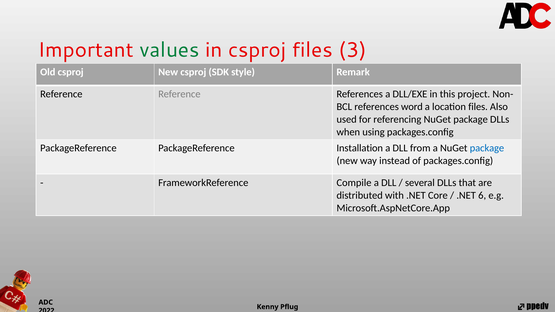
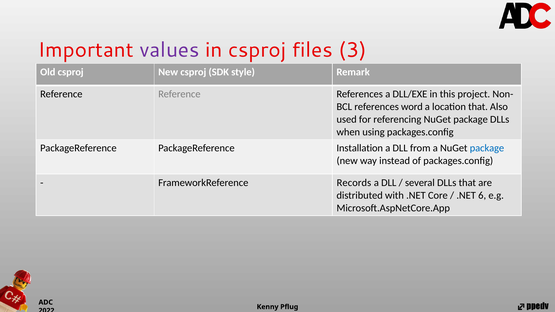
values colour: green -> purple
location files: files -> that
Compile: Compile -> Records
